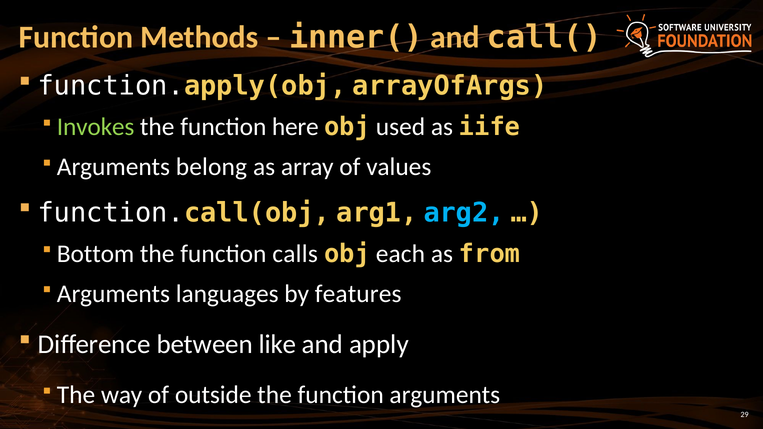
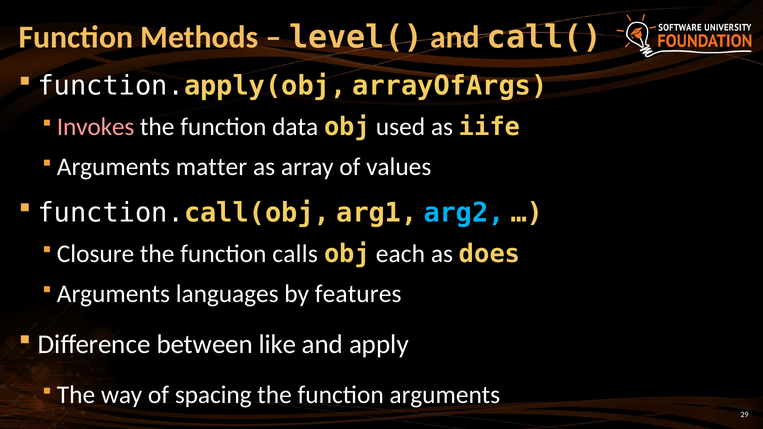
inner(: inner( -> level(
Invokes colour: light green -> pink
here: here -> data
belong: belong -> matter
Bottom: Bottom -> Closure
from: from -> does
outside: outside -> spacing
